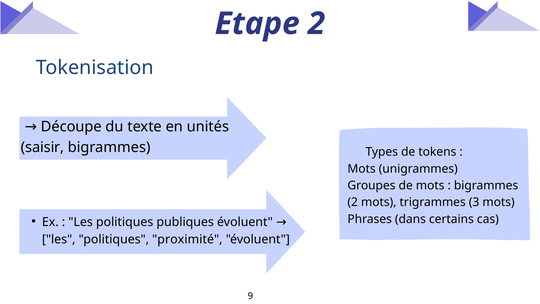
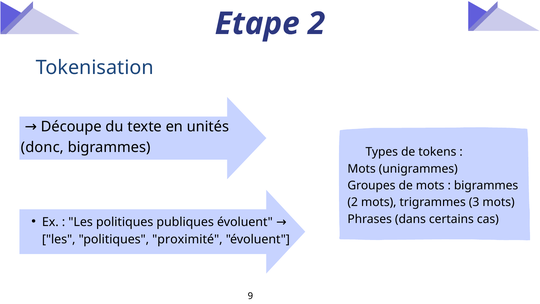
saisir: saisir -> donc
